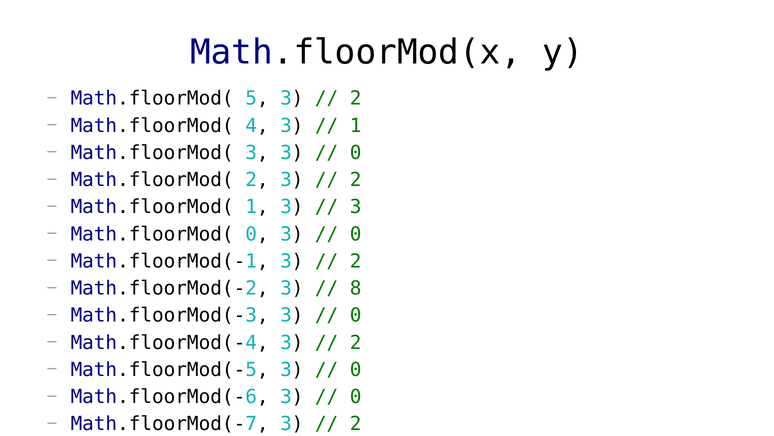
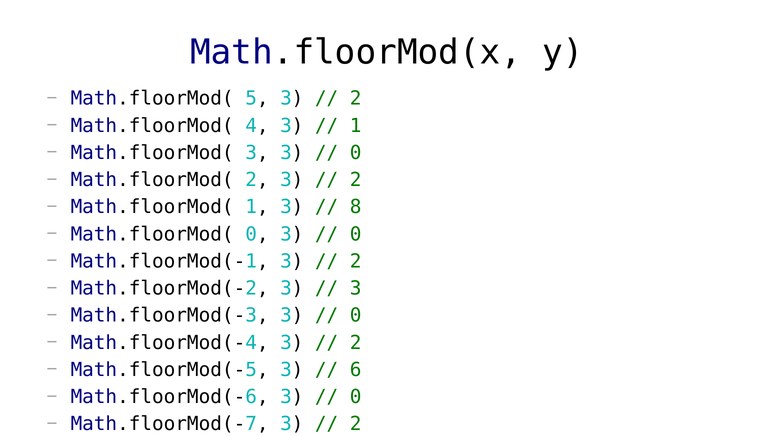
3 at (356, 207): 3 -> 8
8 at (356, 288): 8 -> 3
0 at (356, 369): 0 -> 6
